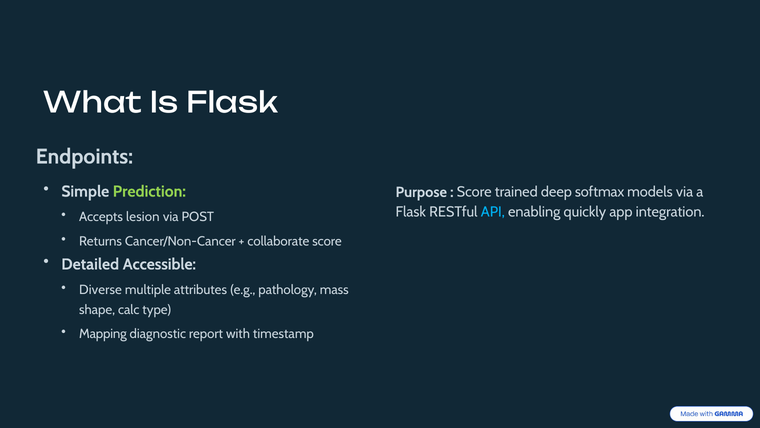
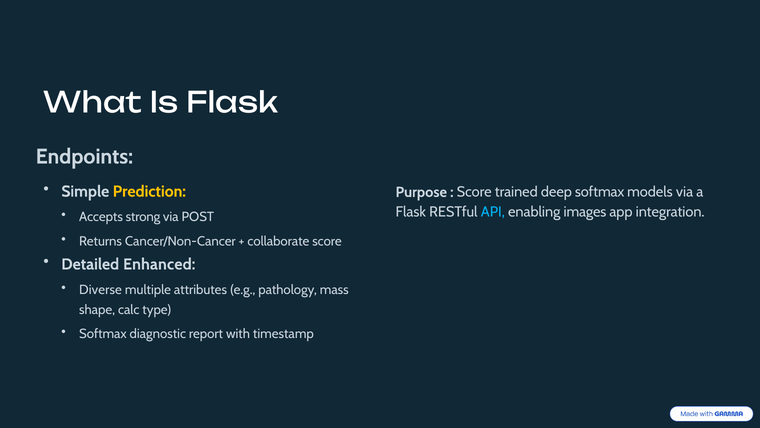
Prediction colour: light green -> yellow
quickly: quickly -> images
lesion: lesion -> strong
Accessible: Accessible -> Enhanced
Mapping at (103, 334): Mapping -> Softmax
